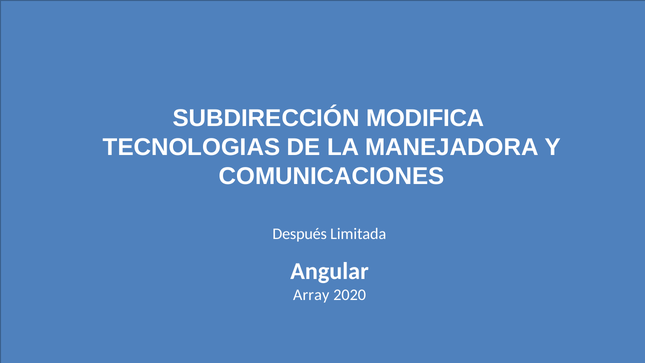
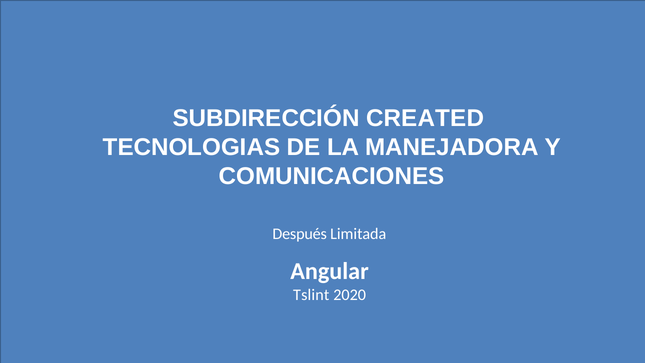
MODIFICA: MODIFICA -> CREATED
Array: Array -> Tslint
